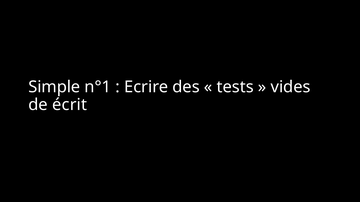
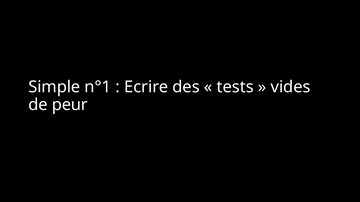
écrit: écrit -> peur
